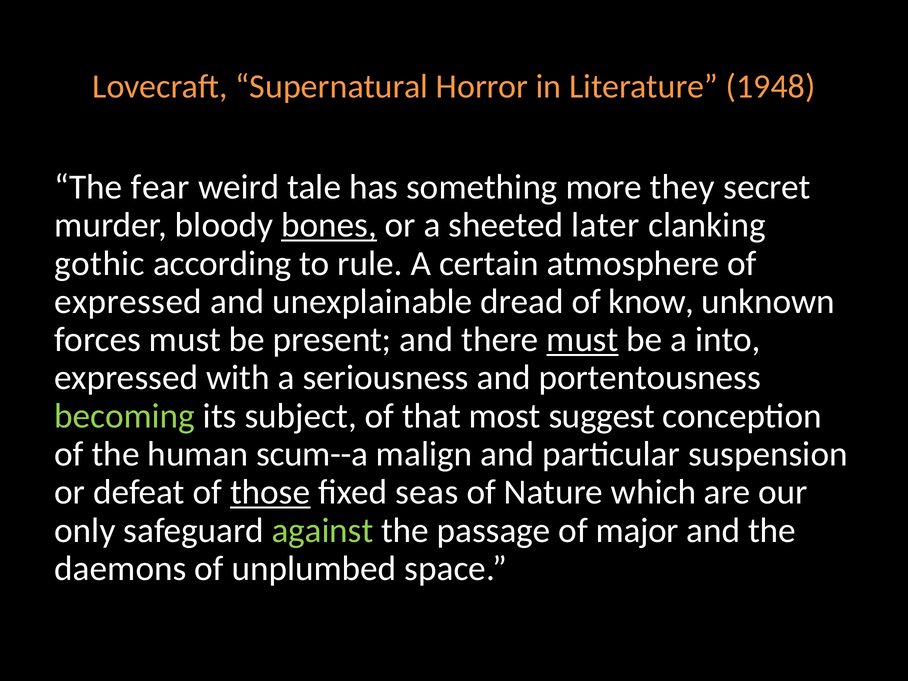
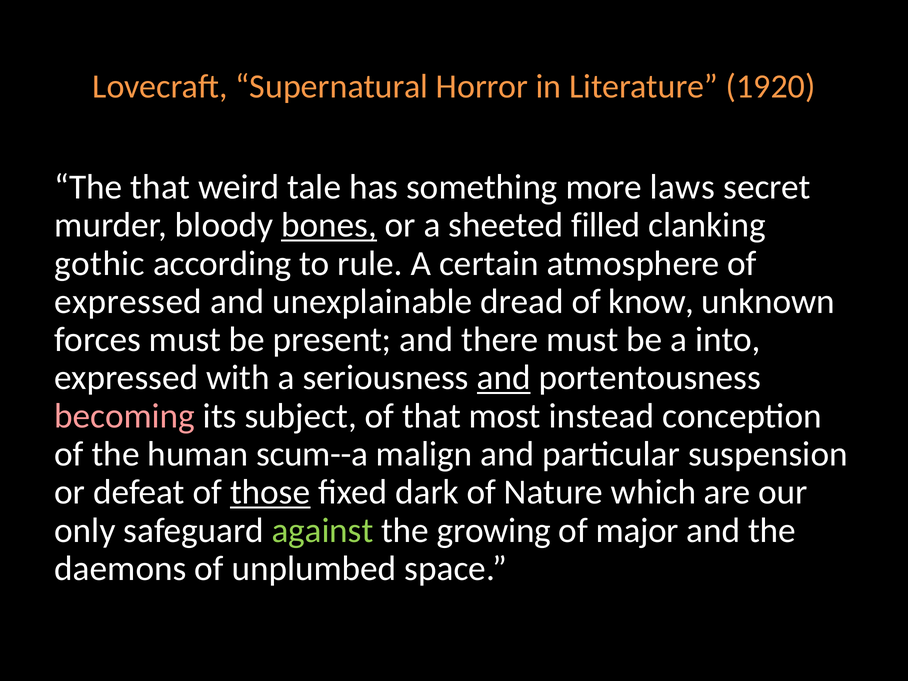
1948: 1948 -> 1920
The fear: fear -> that
they: they -> laws
later: later -> filled
must at (582, 340) underline: present -> none
and at (504, 378) underline: none -> present
becoming colour: light green -> pink
suggest: suggest -> instead
seas: seas -> dark
passage: passage -> growing
